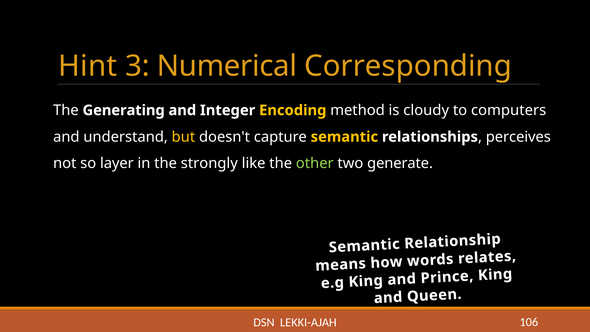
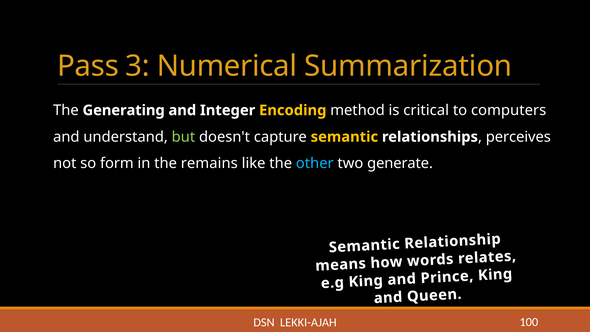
Hint: Hint -> Pass
Corresponding: Corresponding -> Summarization
cloudy: cloudy -> critical
but colour: yellow -> light green
layer: layer -> form
strongly: strongly -> remains
other colour: light green -> light blue
106: 106 -> 100
